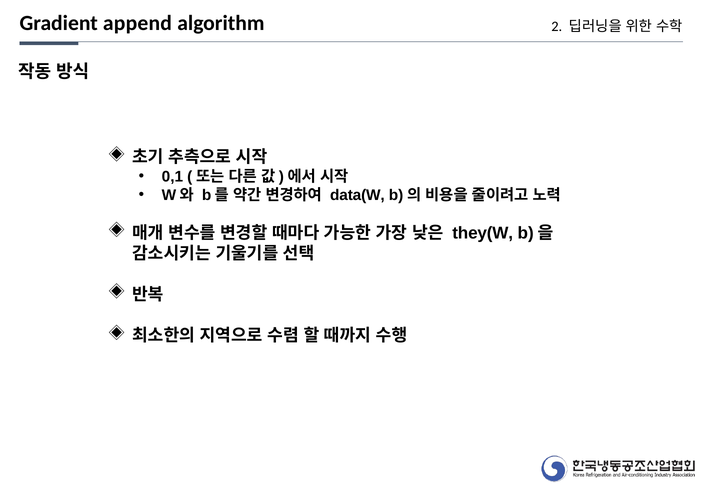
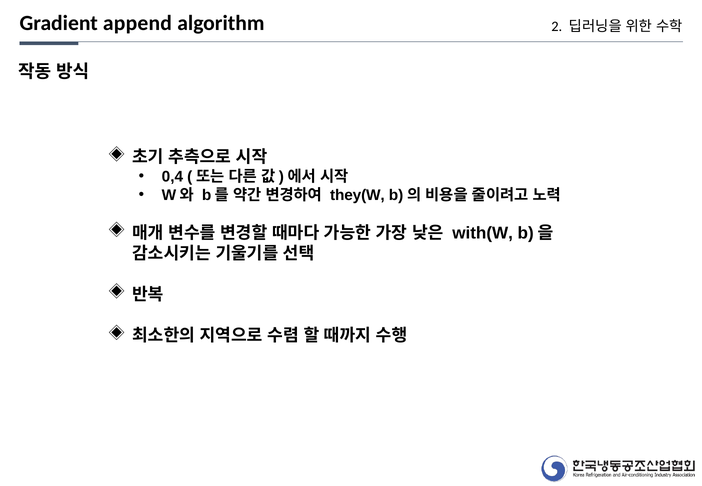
0,1: 0,1 -> 0,4
data(W: data(W -> they(W
they(W: they(W -> with(W
